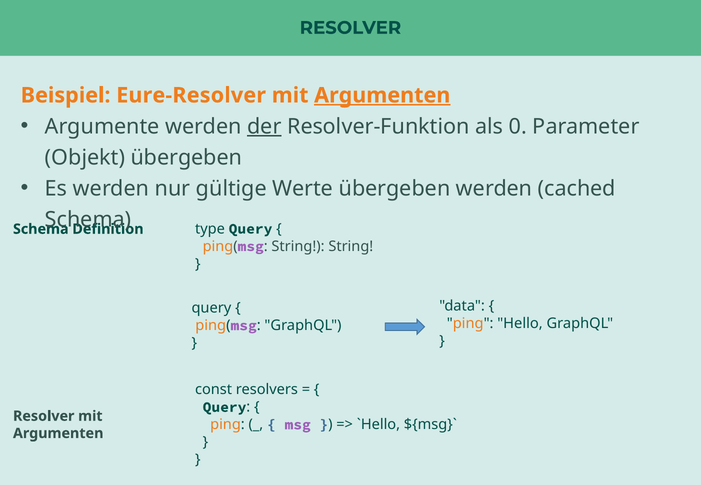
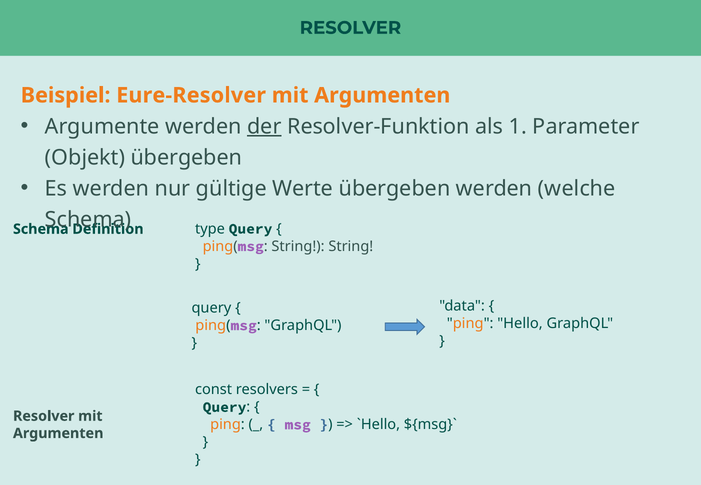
Argumenten at (382, 95) underline: present -> none
0: 0 -> 1
cached: cached -> welche
